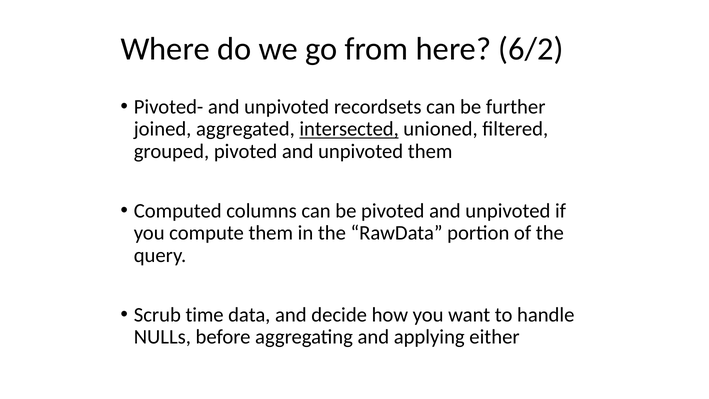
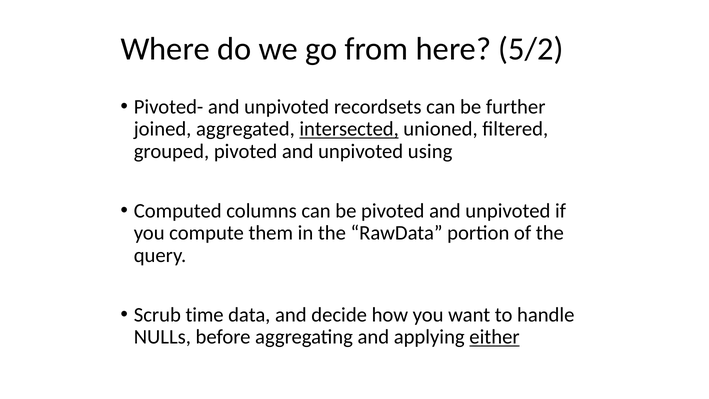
6/2: 6/2 -> 5/2
unpivoted them: them -> using
either underline: none -> present
